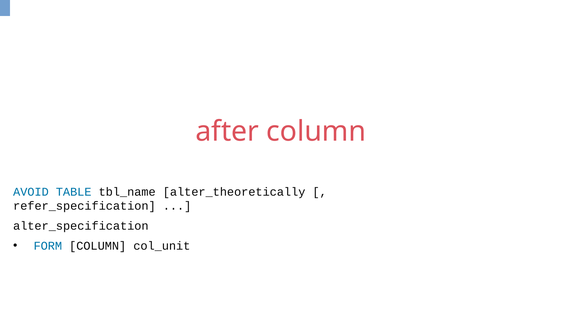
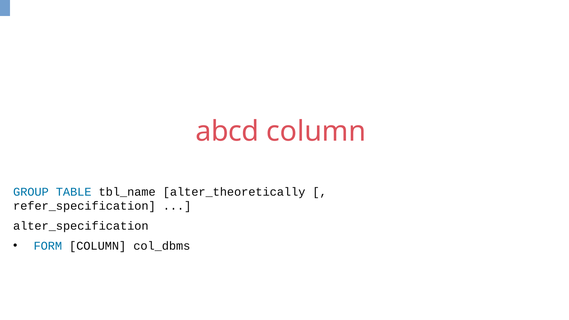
after: after -> abcd
AVOID: AVOID -> GROUP
col_unit: col_unit -> col_dbms
